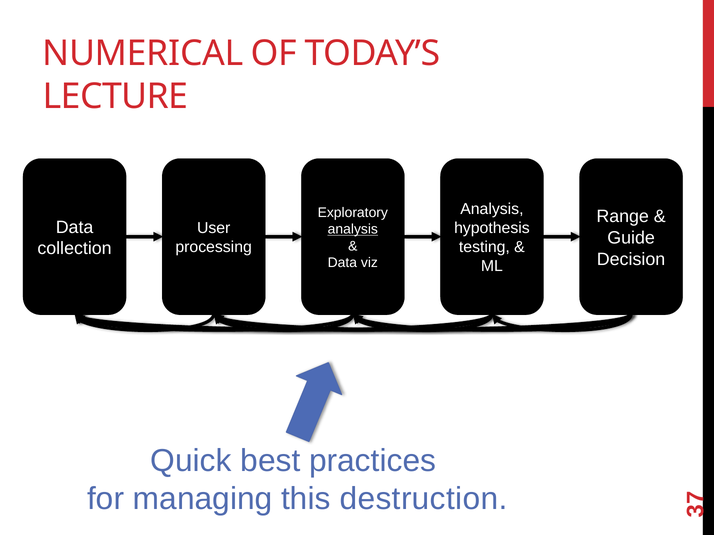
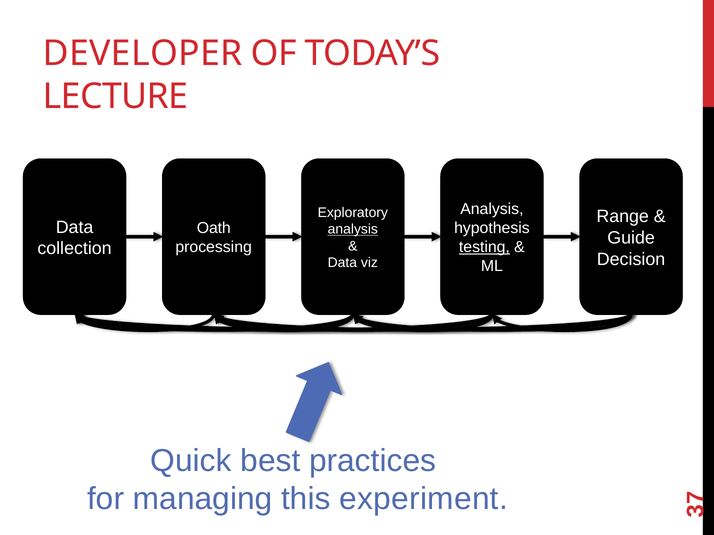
NUMERICAL: NUMERICAL -> DEVELOPER
User: User -> Oath
testing underline: none -> present
destruction: destruction -> experiment
